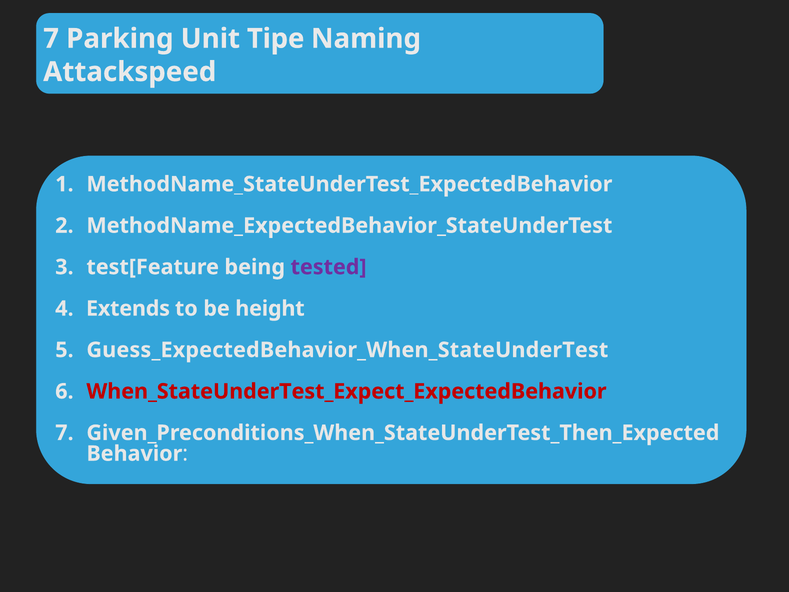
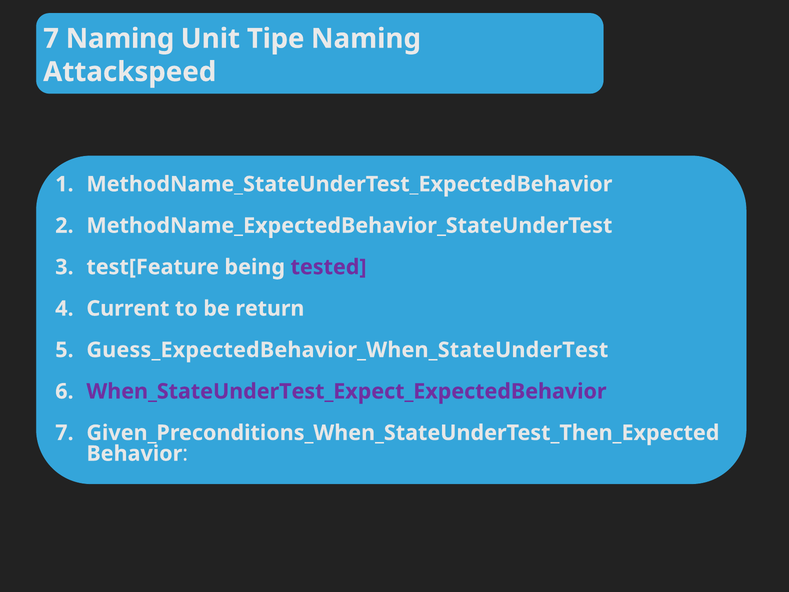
7 Parking: Parking -> Naming
Extends: Extends -> Current
height: height -> return
When_StateUnderTest_Expect_ExpectedBehavior colour: red -> purple
